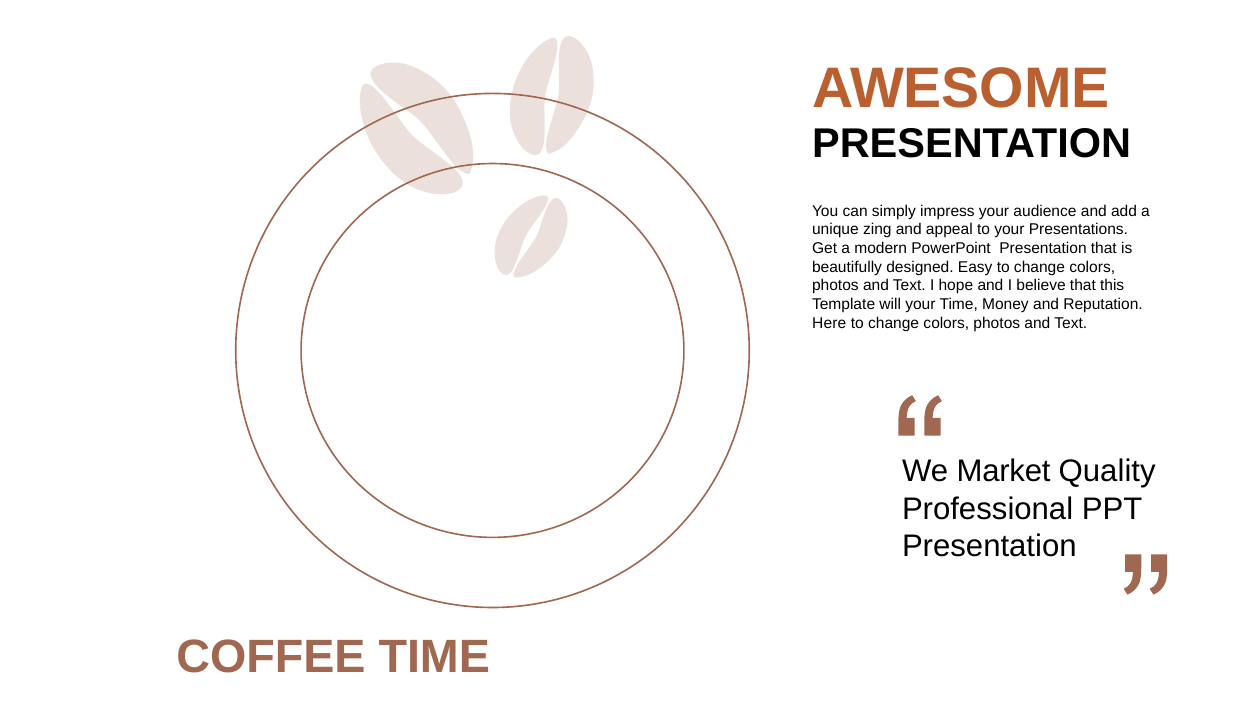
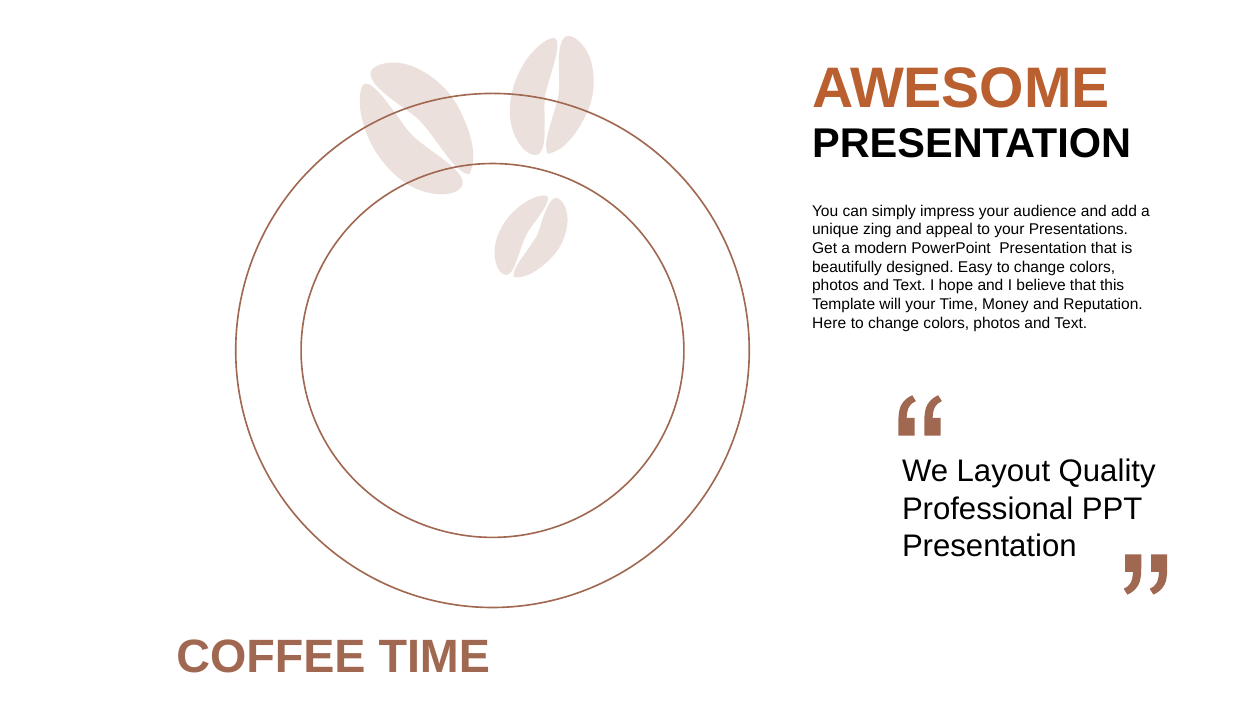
Market: Market -> Layout
